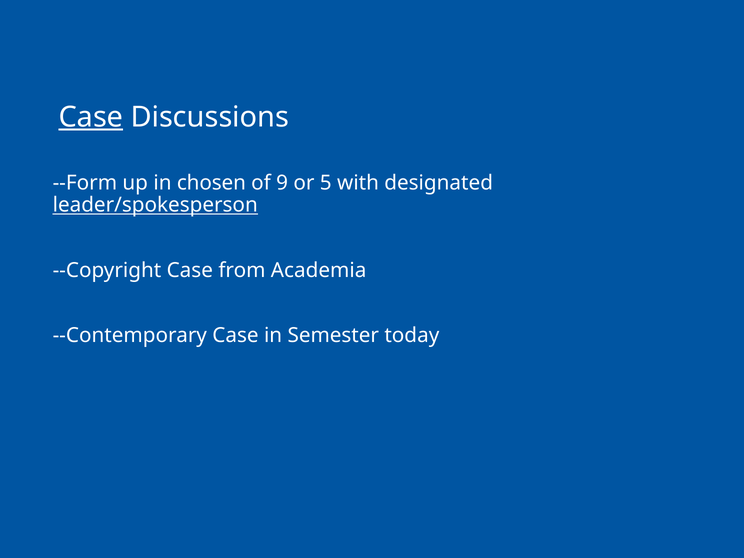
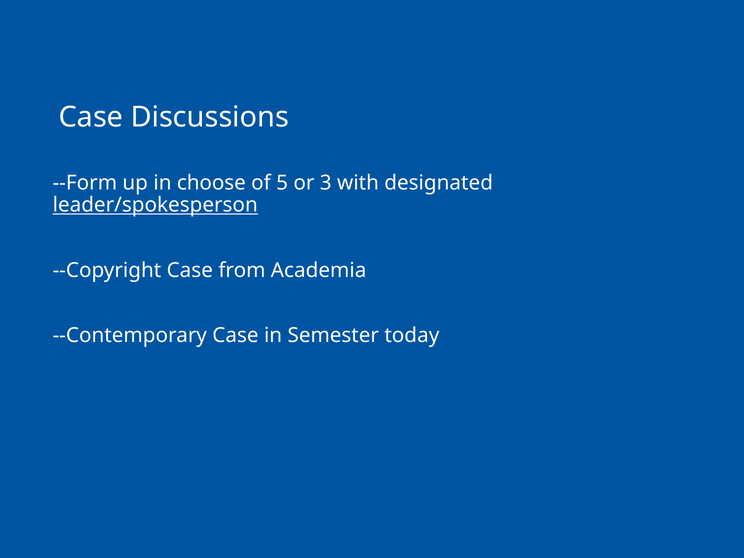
Case at (91, 117) underline: present -> none
chosen: chosen -> choose
9: 9 -> 5
5: 5 -> 3
